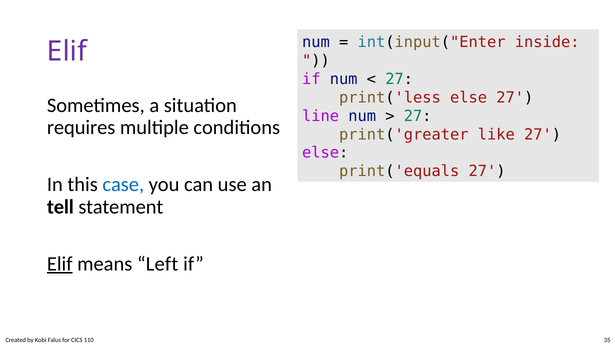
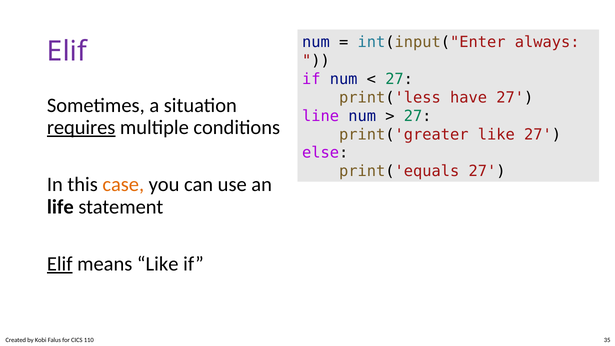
inside: inside -> always
print('less else: else -> have
requires underline: none -> present
case colour: blue -> orange
tell: tell -> life
means Left: Left -> Like
